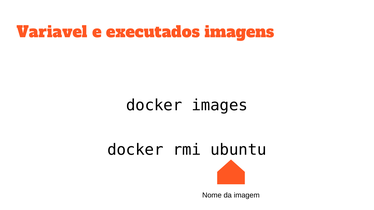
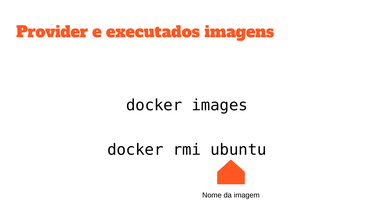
Variavel: Variavel -> Provider
